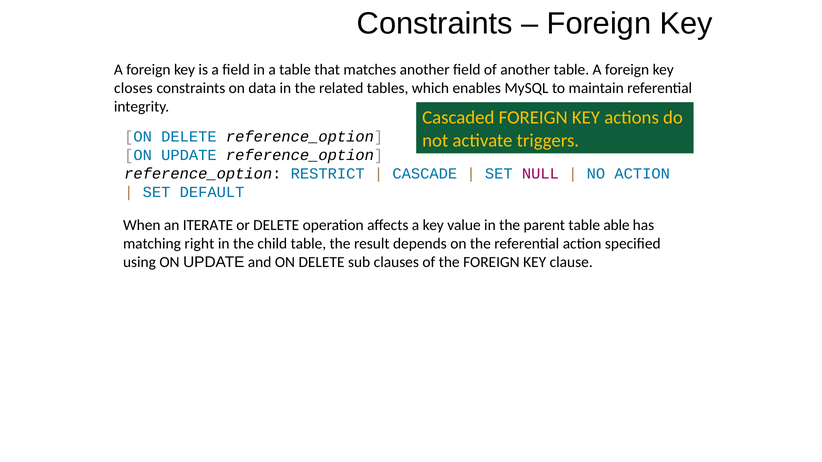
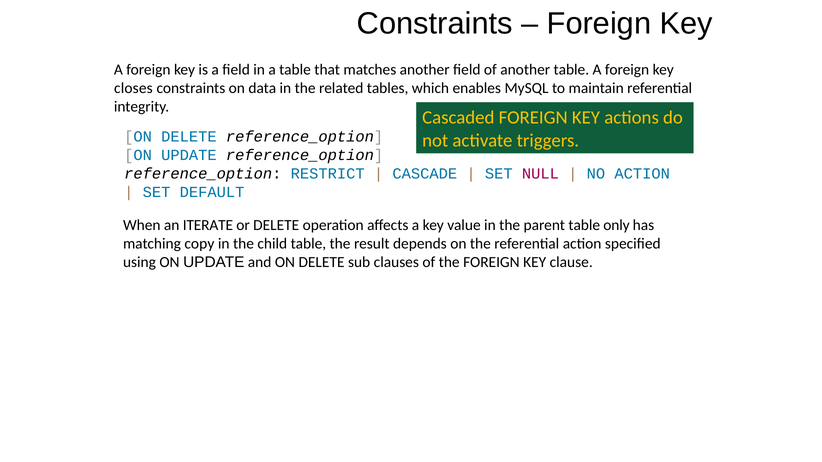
able: able -> only
right: right -> copy
